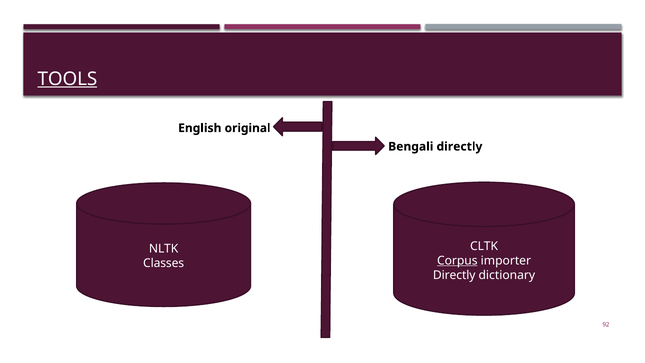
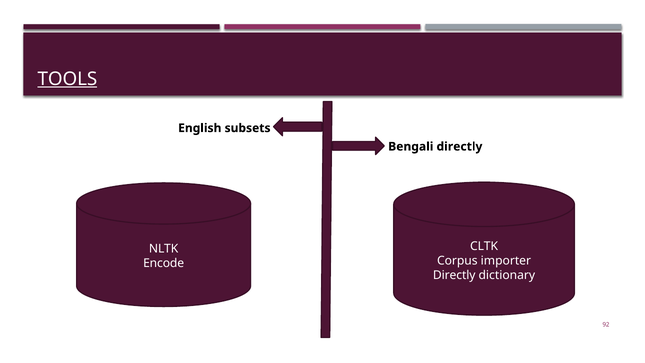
original: original -> subsets
Corpus underline: present -> none
Classes: Classes -> Encode
